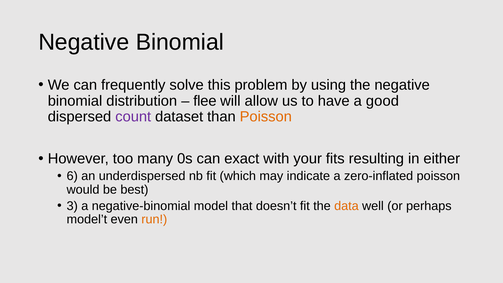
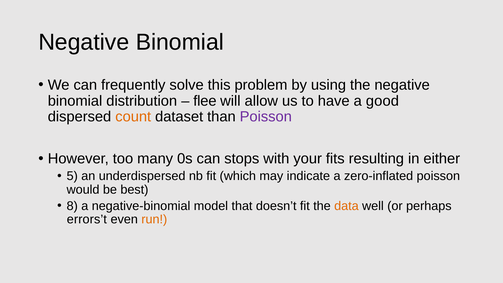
count colour: purple -> orange
Poisson at (266, 117) colour: orange -> purple
exact: exact -> stops
6: 6 -> 5
3: 3 -> 8
model’t: model’t -> errors’t
